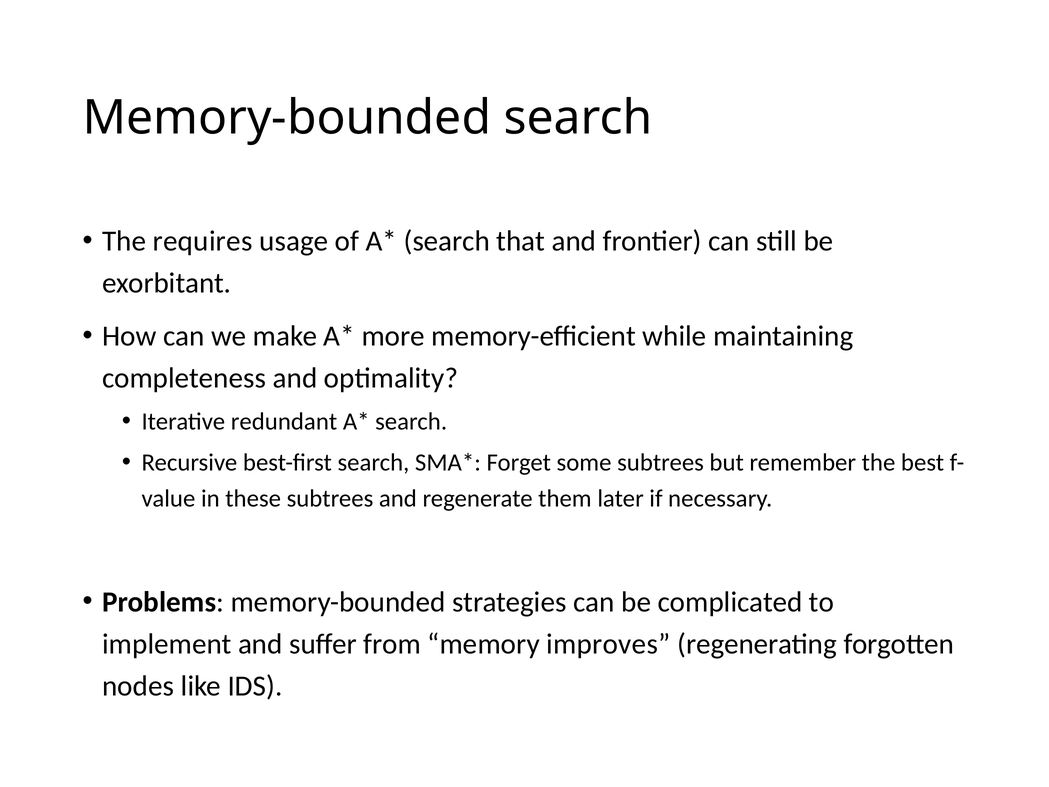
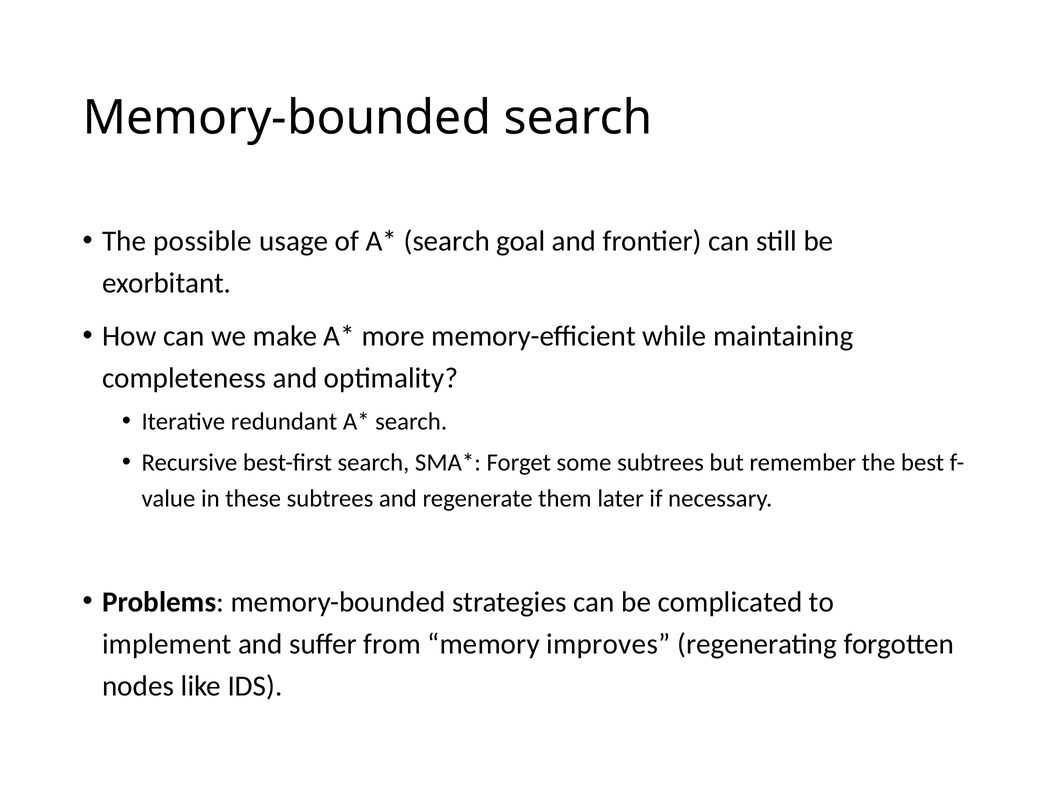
requires: requires -> possible
that: that -> goal
